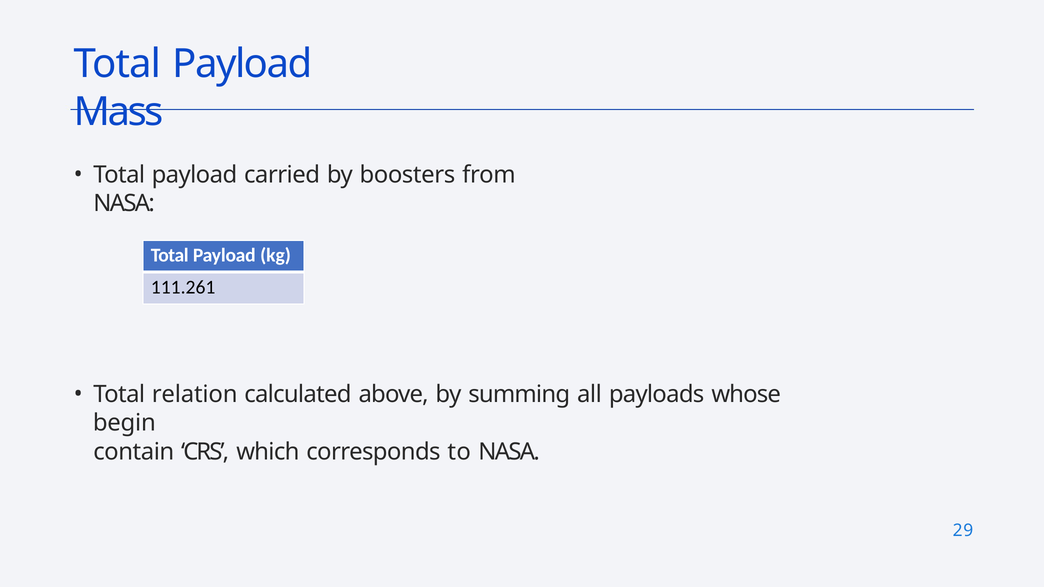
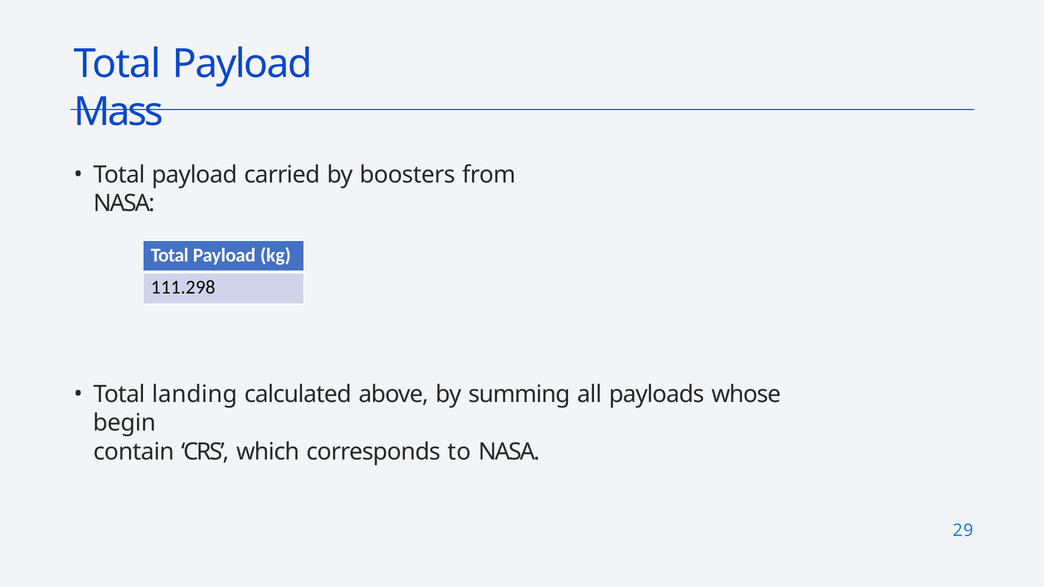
111.261: 111.261 -> 111.298
relation: relation -> landing
